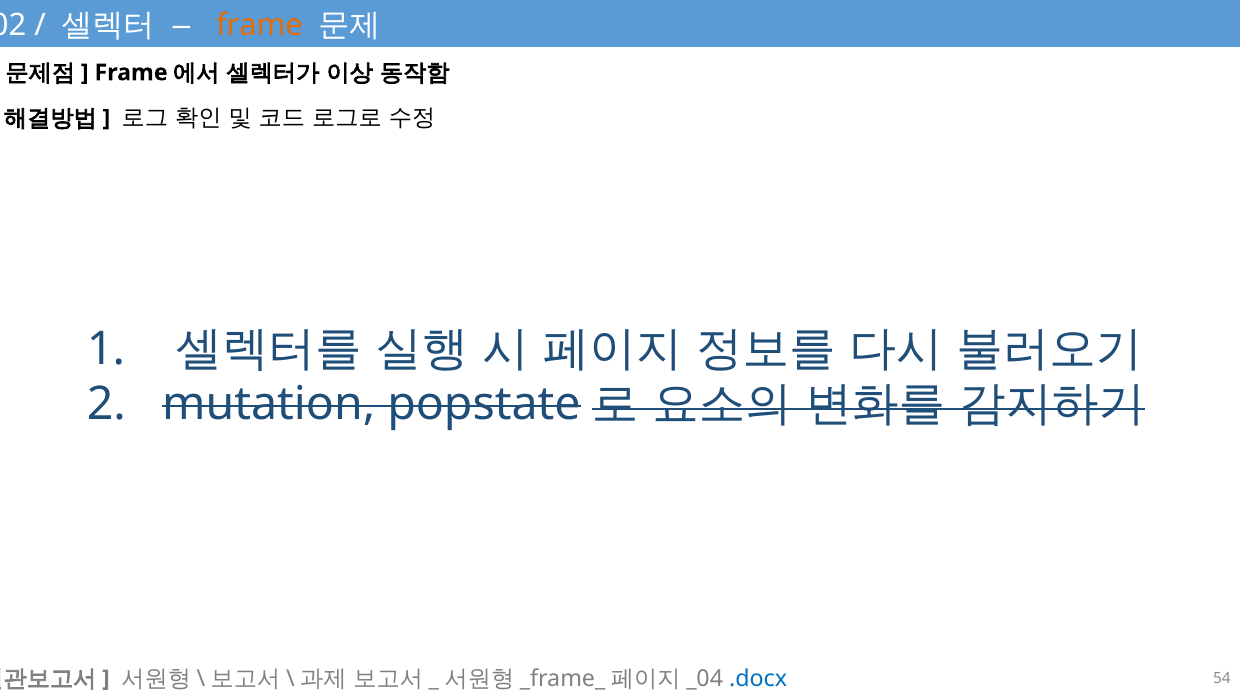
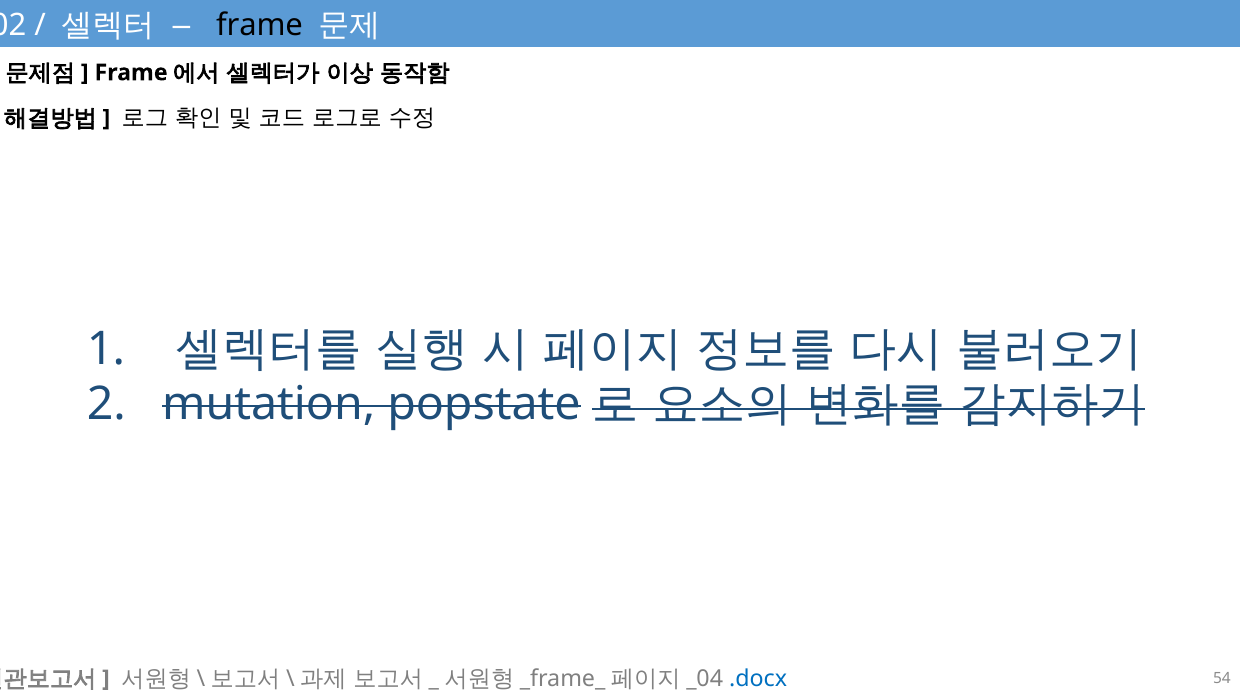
frame at (260, 25) colour: orange -> black
